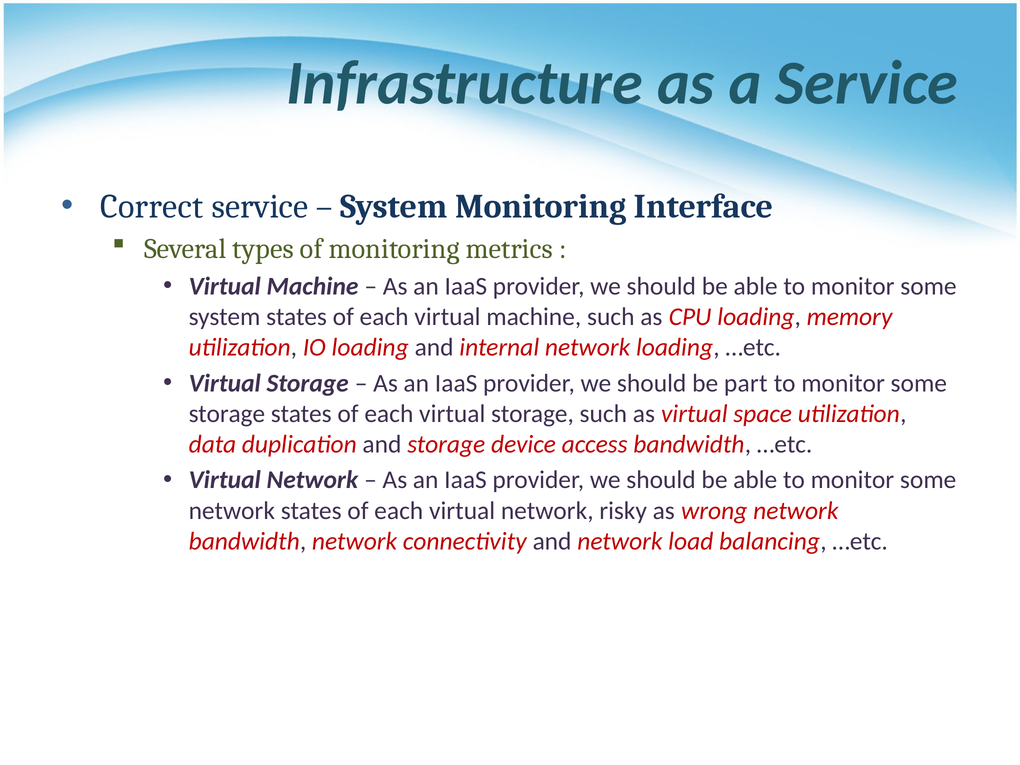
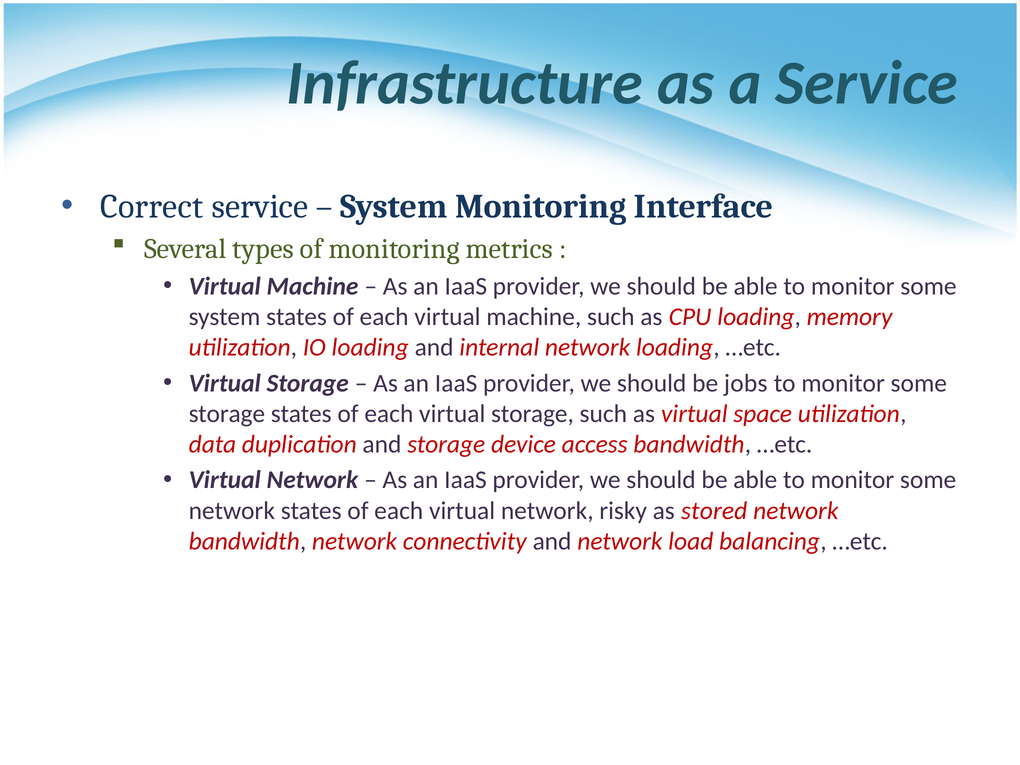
part: part -> jobs
wrong: wrong -> stored
